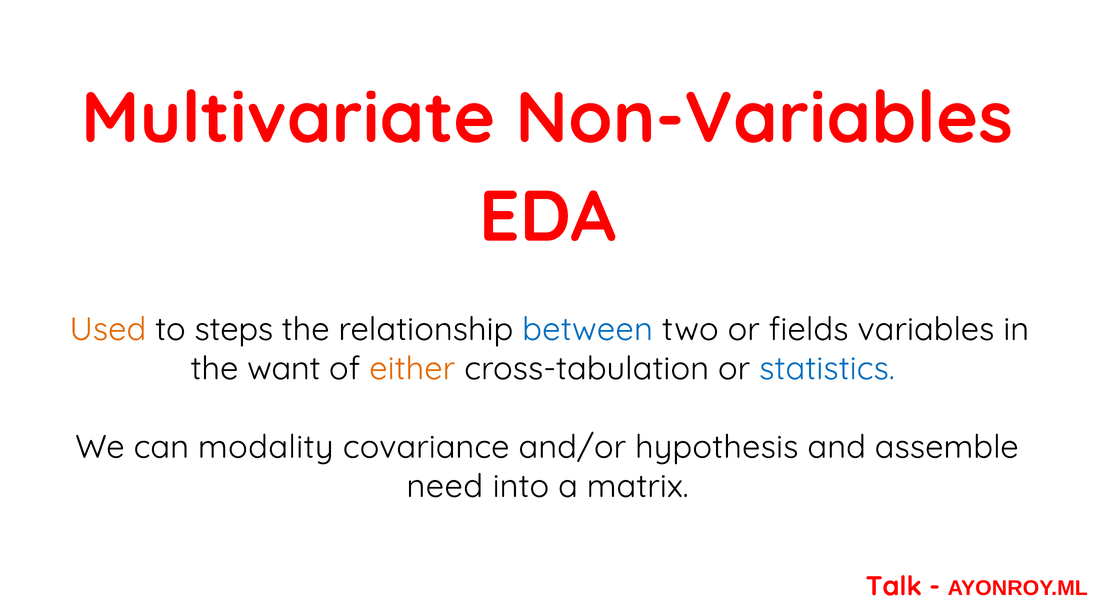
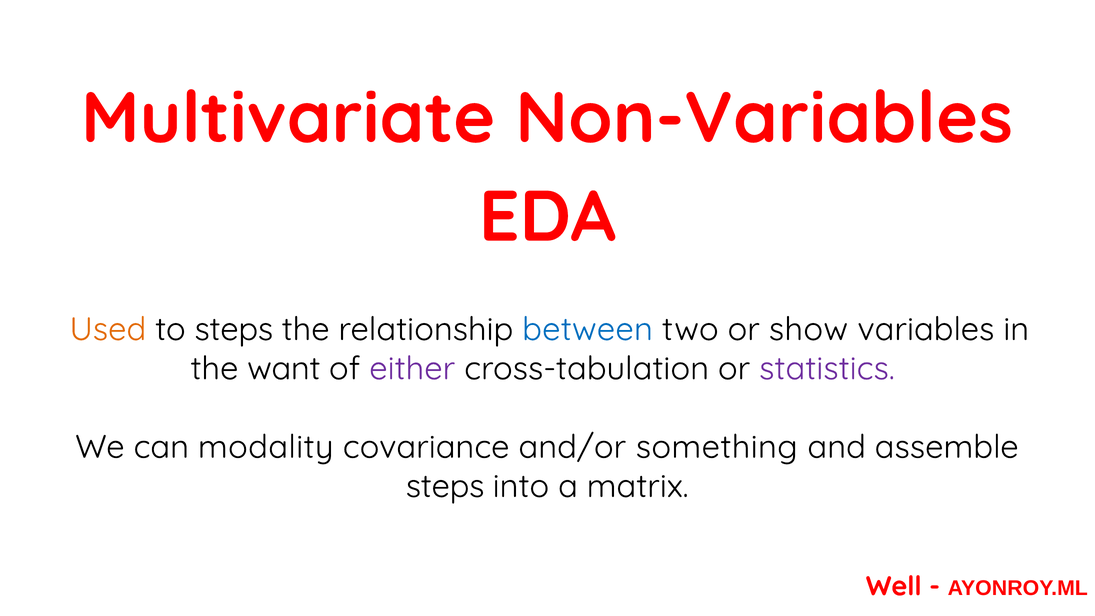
fields: fields -> show
either colour: orange -> purple
statistics colour: blue -> purple
hypothesis: hypothesis -> something
need at (445, 486): need -> steps
Talk: Talk -> Well
